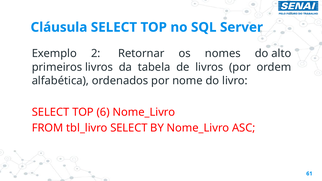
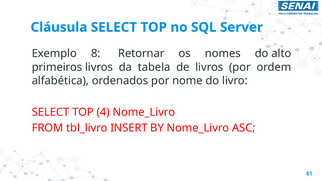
2: 2 -> 8
6: 6 -> 4
tbl_livro SELECT: SELECT -> INSERT
